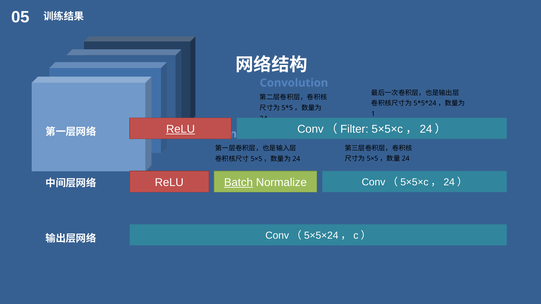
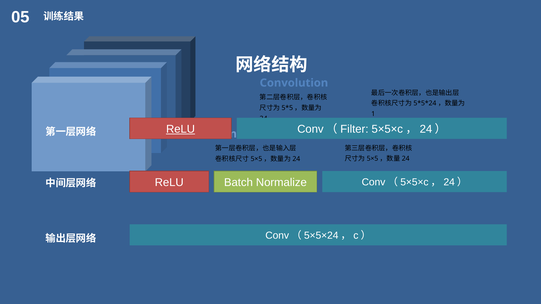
Batch underline: present -> none
